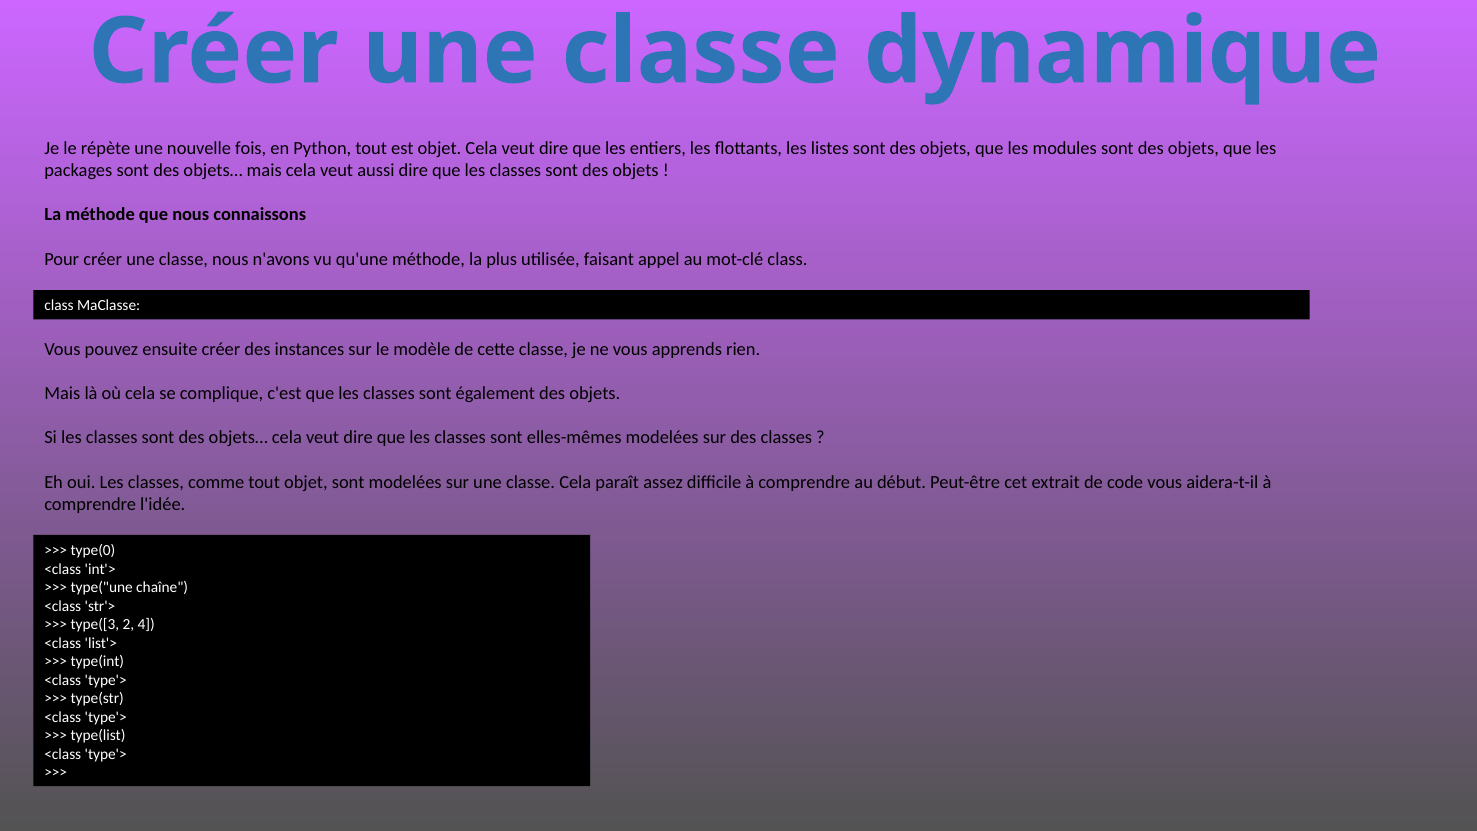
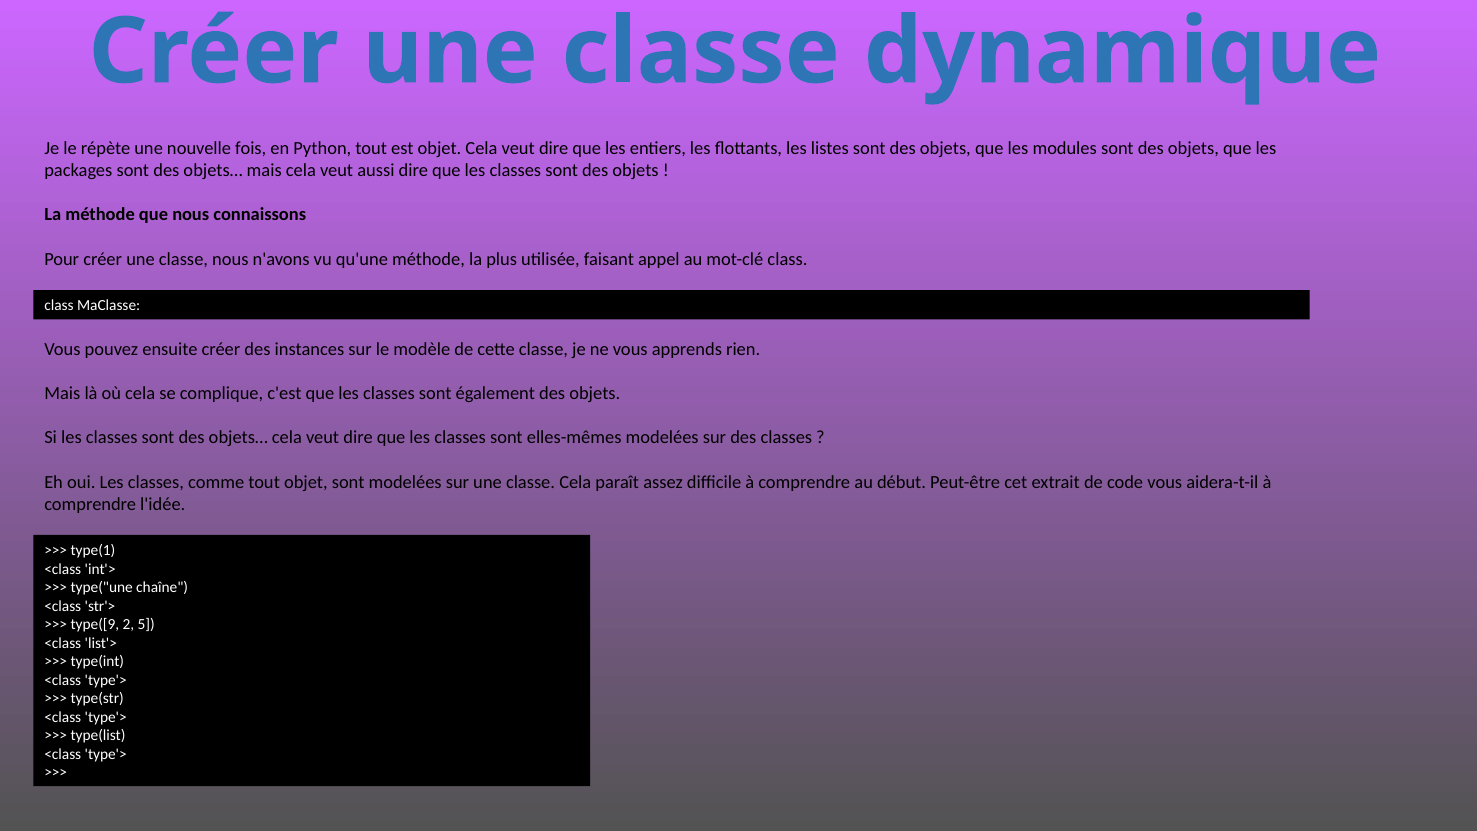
type(0: type(0 -> type(1
type([3: type([3 -> type([9
4: 4 -> 5
